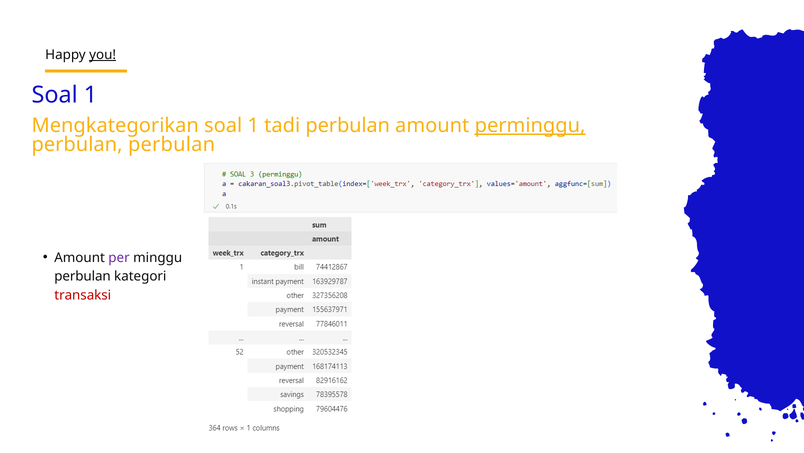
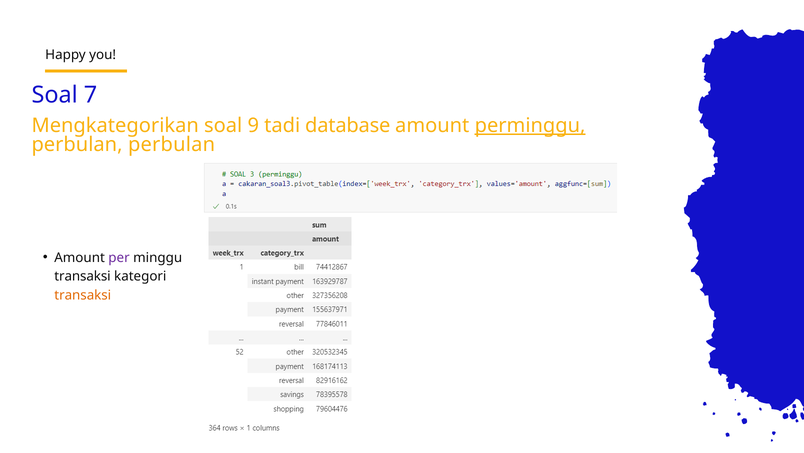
you underline: present -> none
1 at (91, 95): 1 -> 7
Mengkategorikan soal 1: 1 -> 9
tadi perbulan: perbulan -> database
perbulan at (83, 276): perbulan -> transaksi
transaksi at (83, 295) colour: red -> orange
